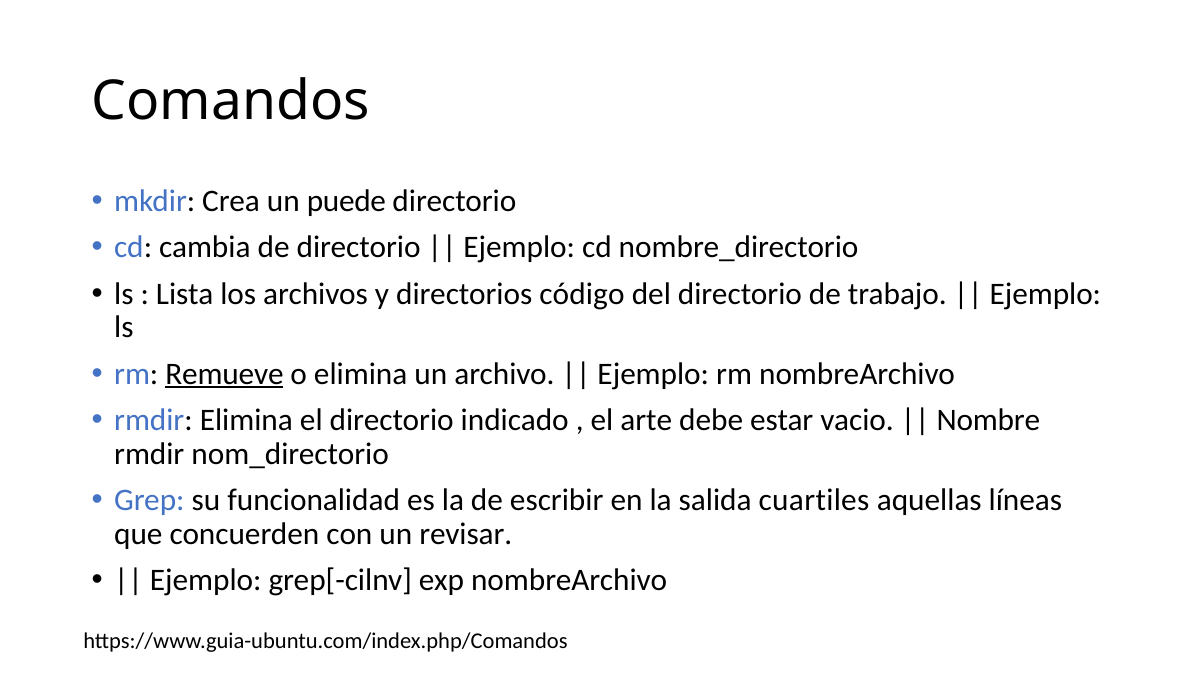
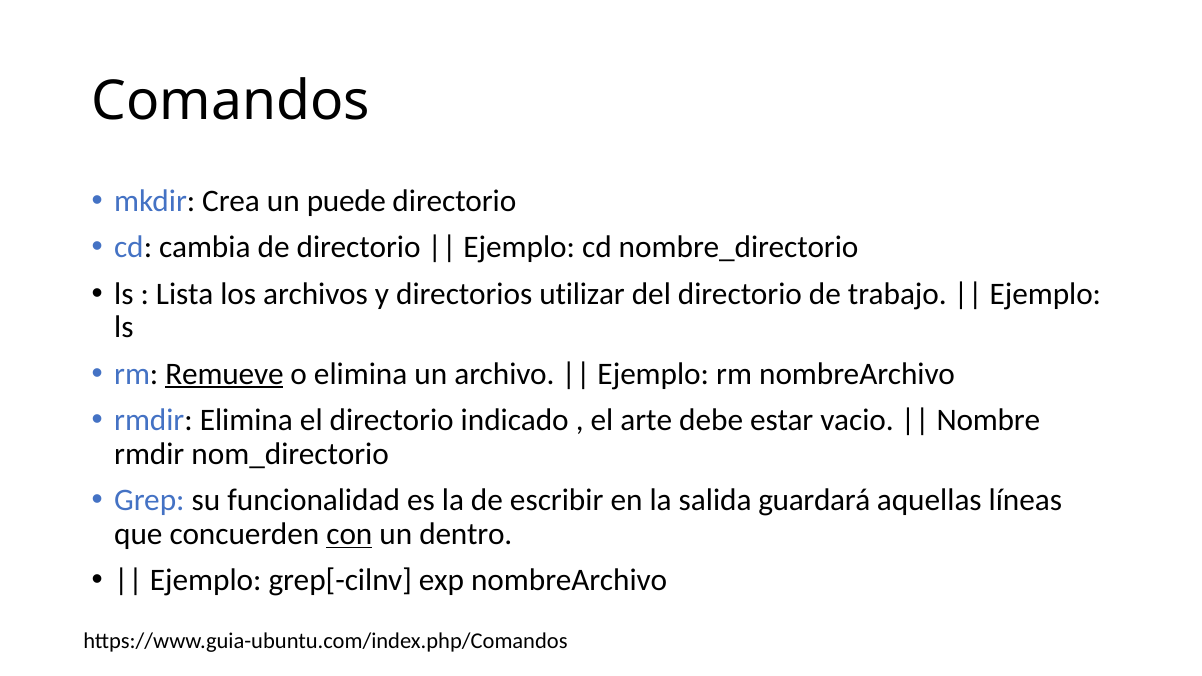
código: código -> utilizar
cuartiles: cuartiles -> guardará
con underline: none -> present
revisar: revisar -> dentro
